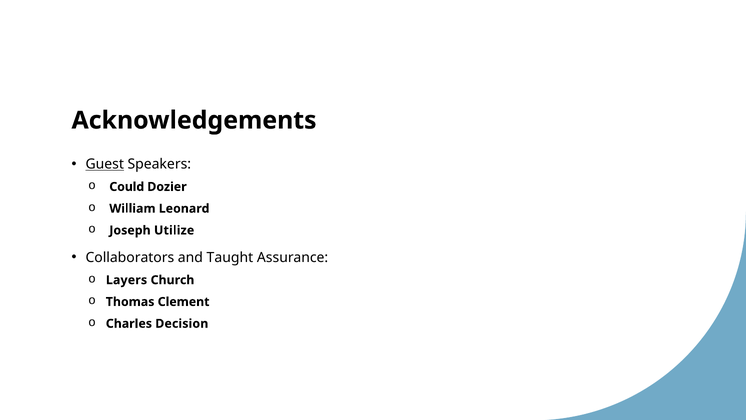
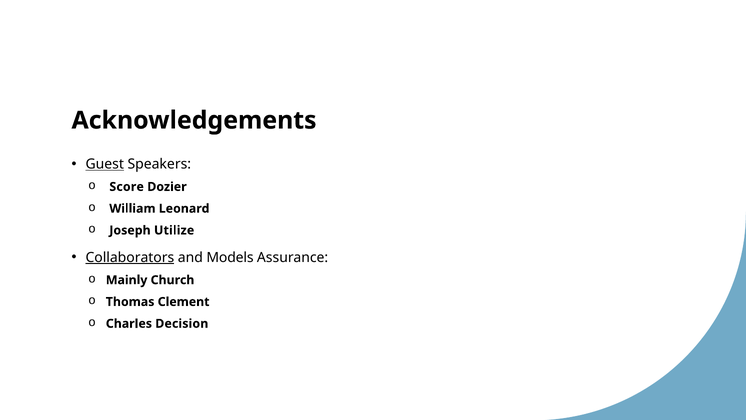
Could: Could -> Score
Collaborators underline: none -> present
Taught: Taught -> Models
Layers: Layers -> Mainly
